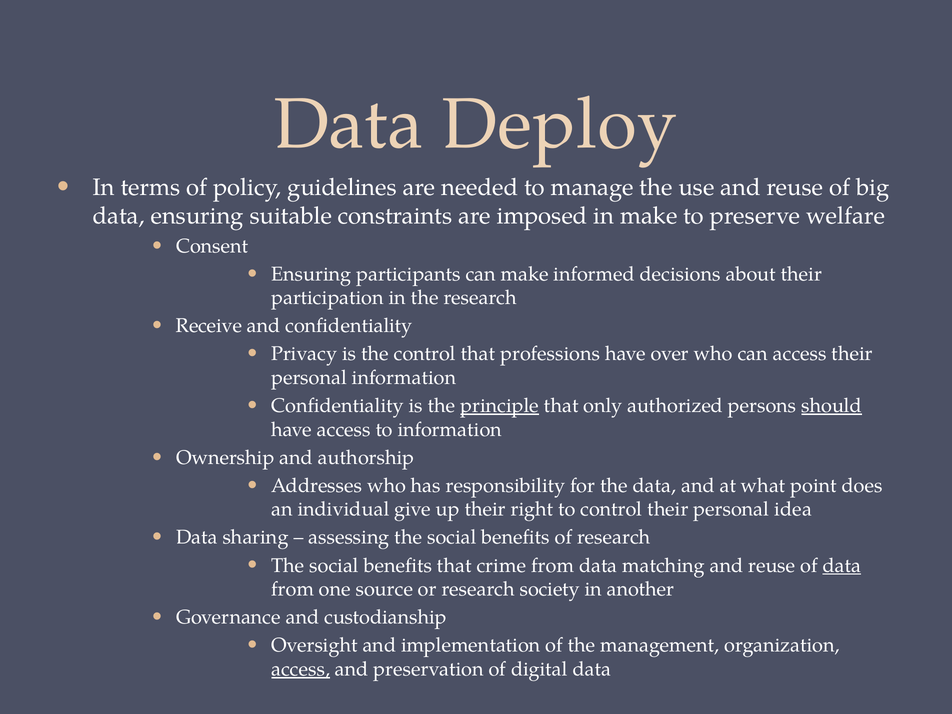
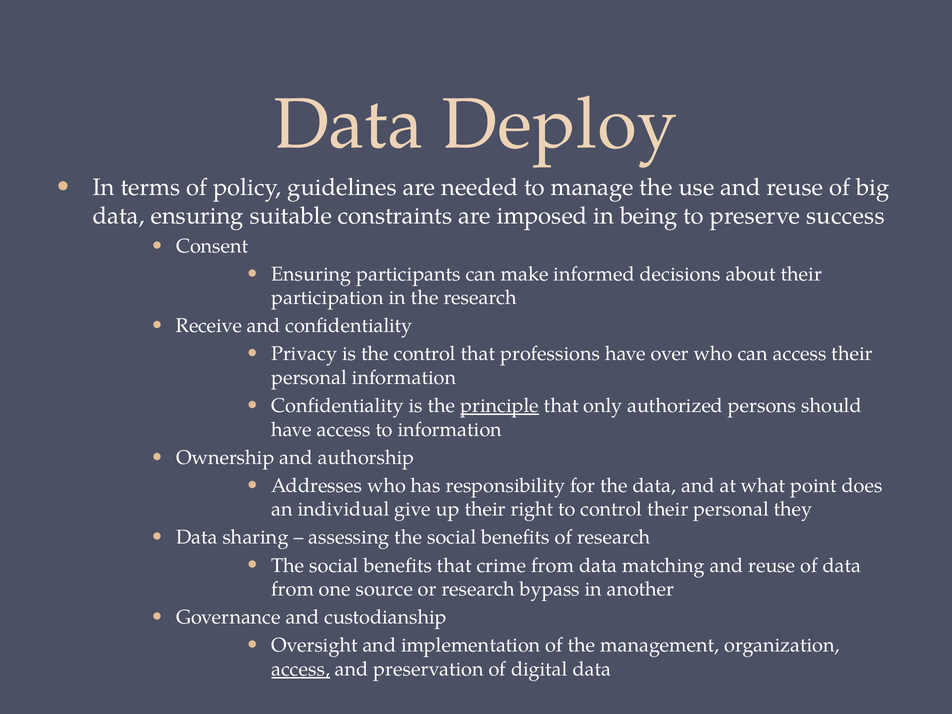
in make: make -> being
welfare: welfare -> success
should underline: present -> none
idea: idea -> they
data at (842, 565) underline: present -> none
society: society -> bypass
